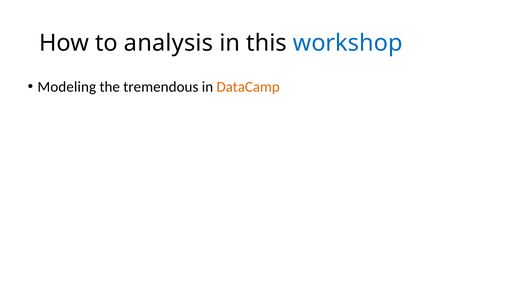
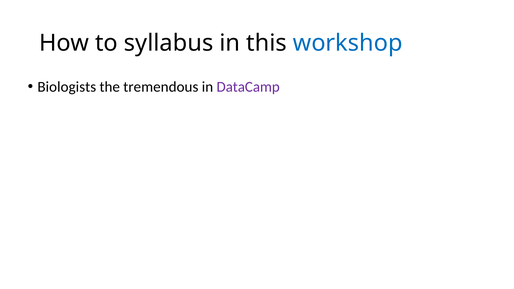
analysis: analysis -> syllabus
Modeling: Modeling -> Biologists
DataCamp colour: orange -> purple
